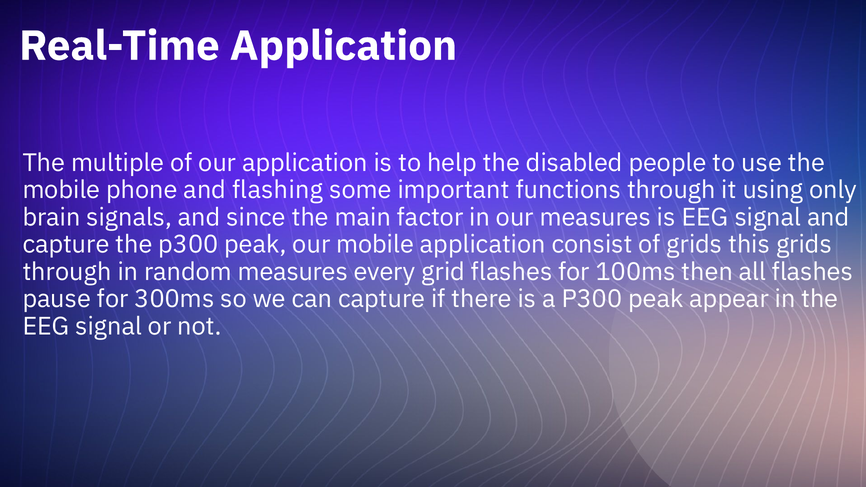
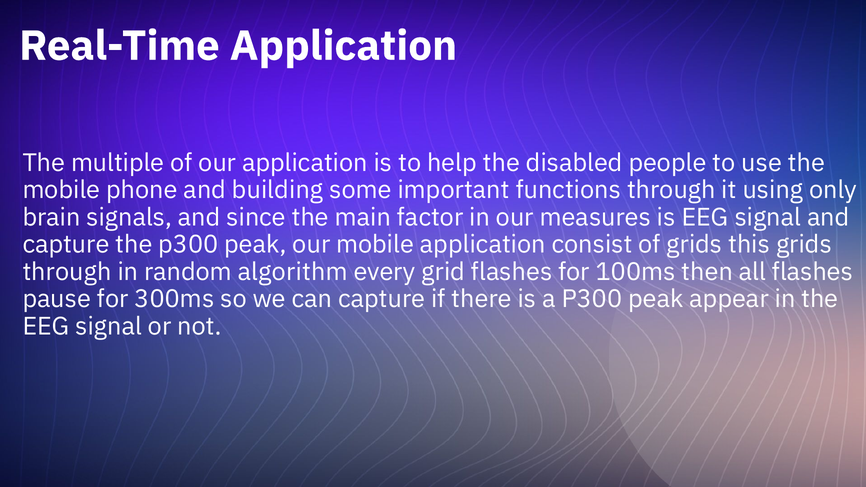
flashing: flashing -> building
random measures: measures -> algorithm
